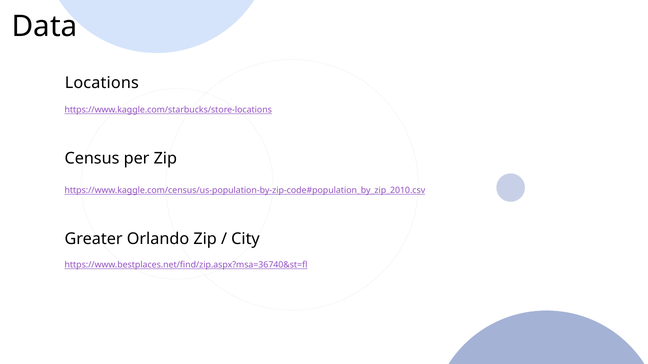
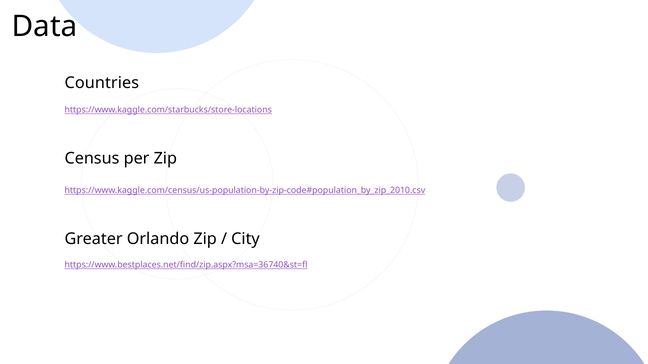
Locations: Locations -> Countries
